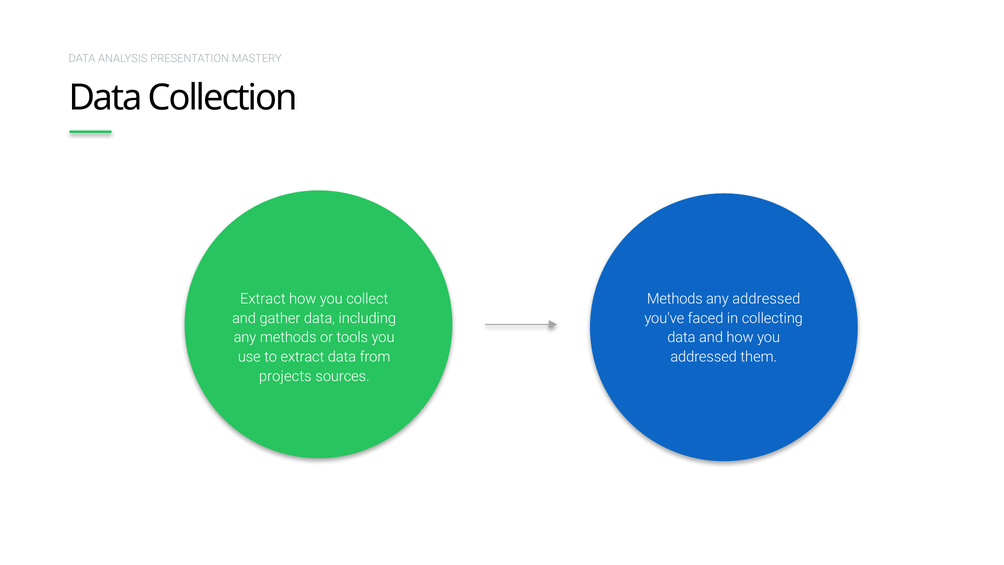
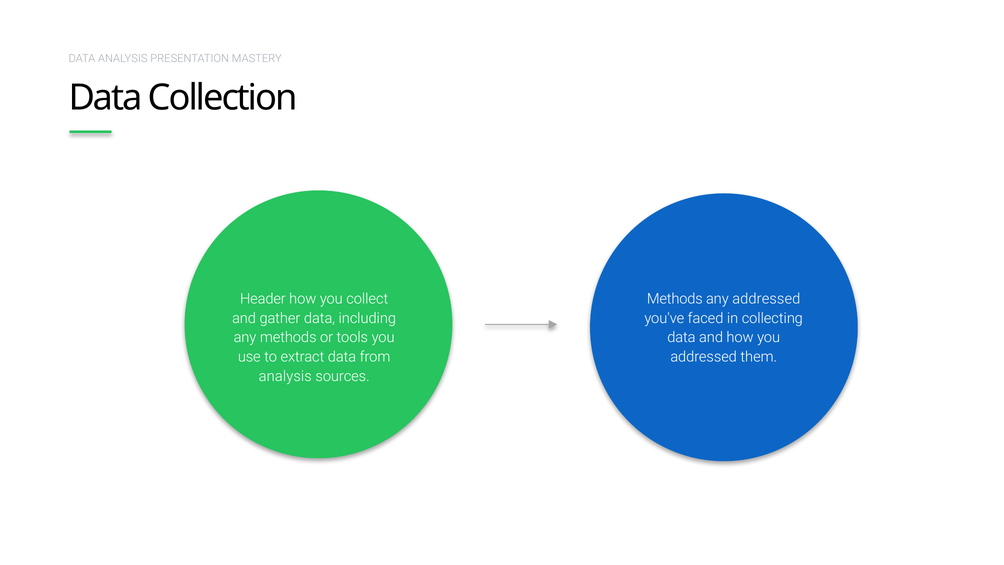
Extract at (263, 299): Extract -> Header
projects at (285, 376): projects -> analysis
